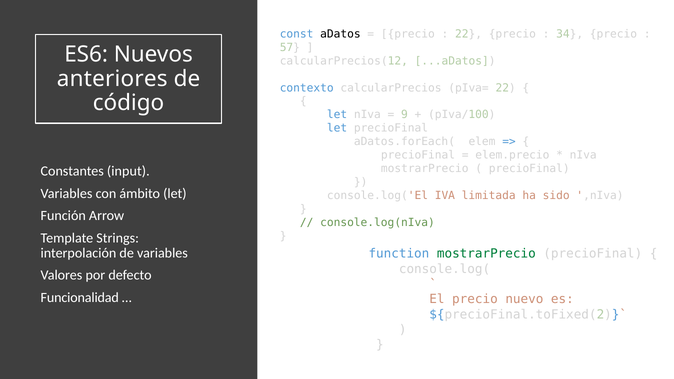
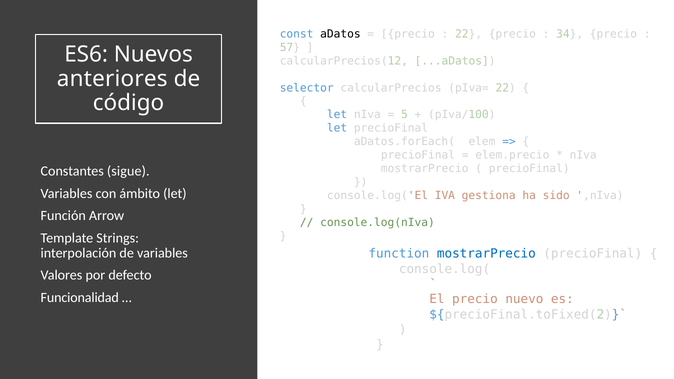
contexto: contexto -> selector
9: 9 -> 5
input: input -> sigue
limitada: limitada -> gestiona
mostrarPrecio at (486, 254) colour: green -> blue
